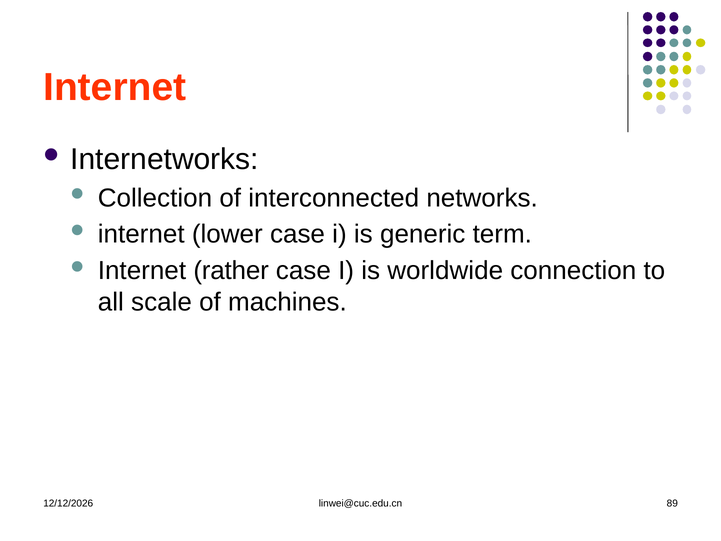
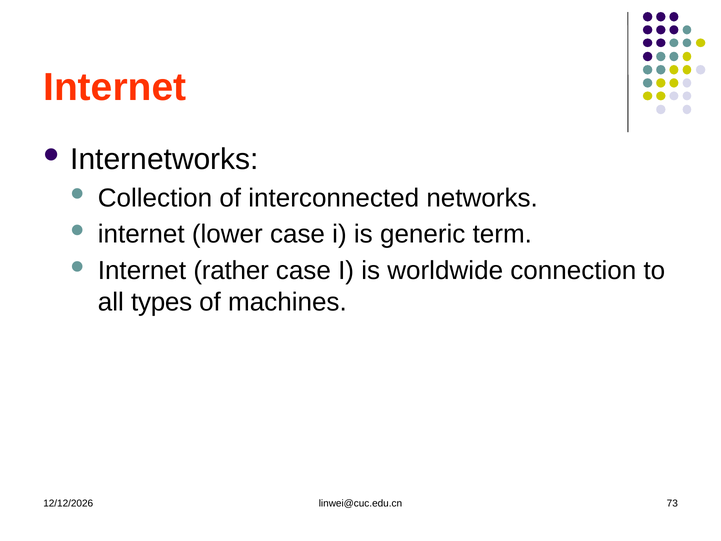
scale: scale -> types
89: 89 -> 73
